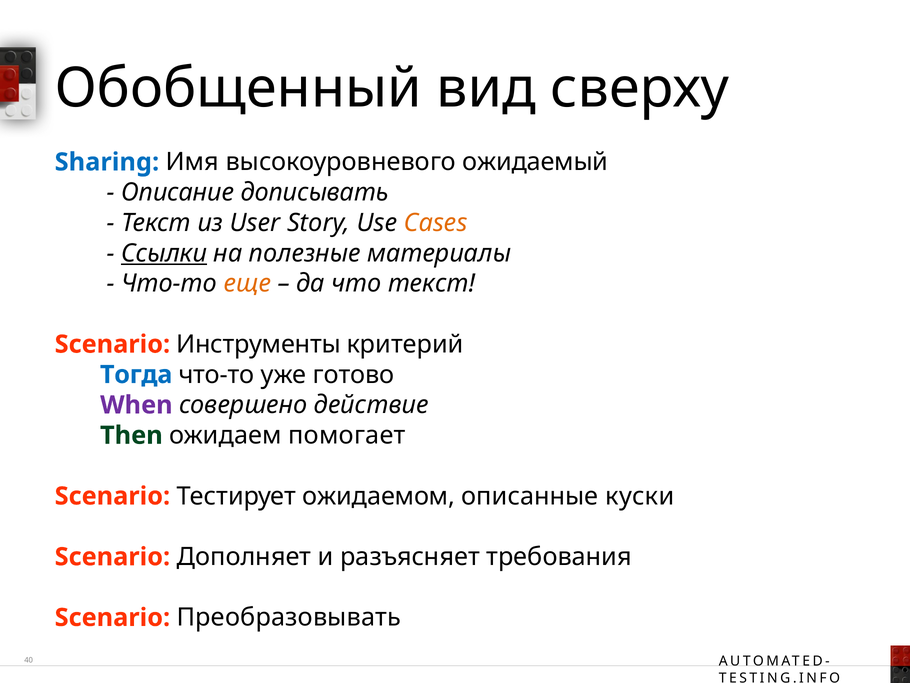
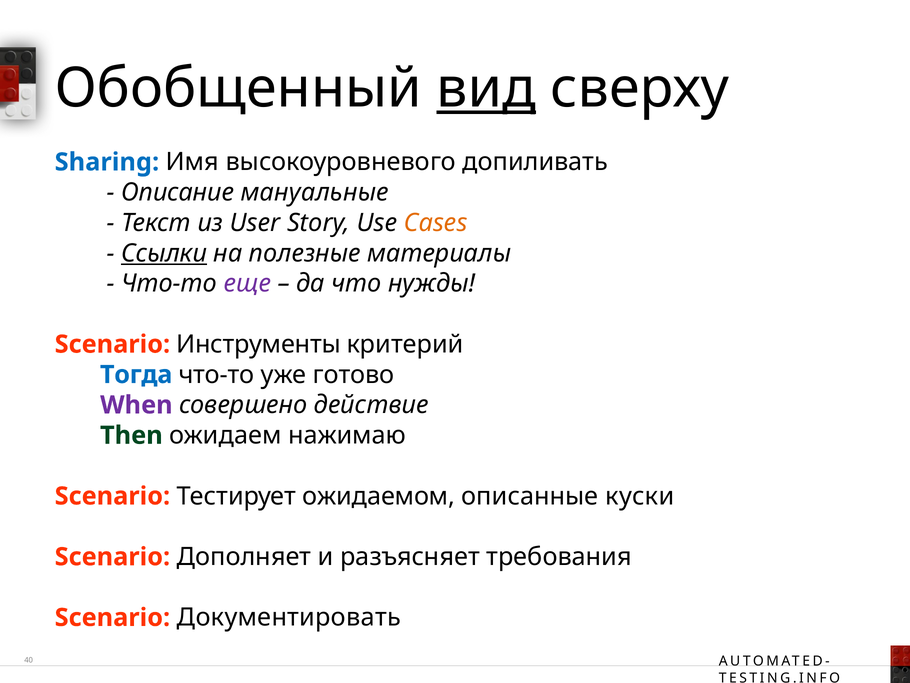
вид underline: none -> present
ожидаемый: ожидаемый -> допиливать
дописывать: дописывать -> мануальные
еще colour: orange -> purple
что текст: текст -> нужды
помогает: помогает -> нажимаю
Преобразовывать: Преобразовывать -> Документировать
